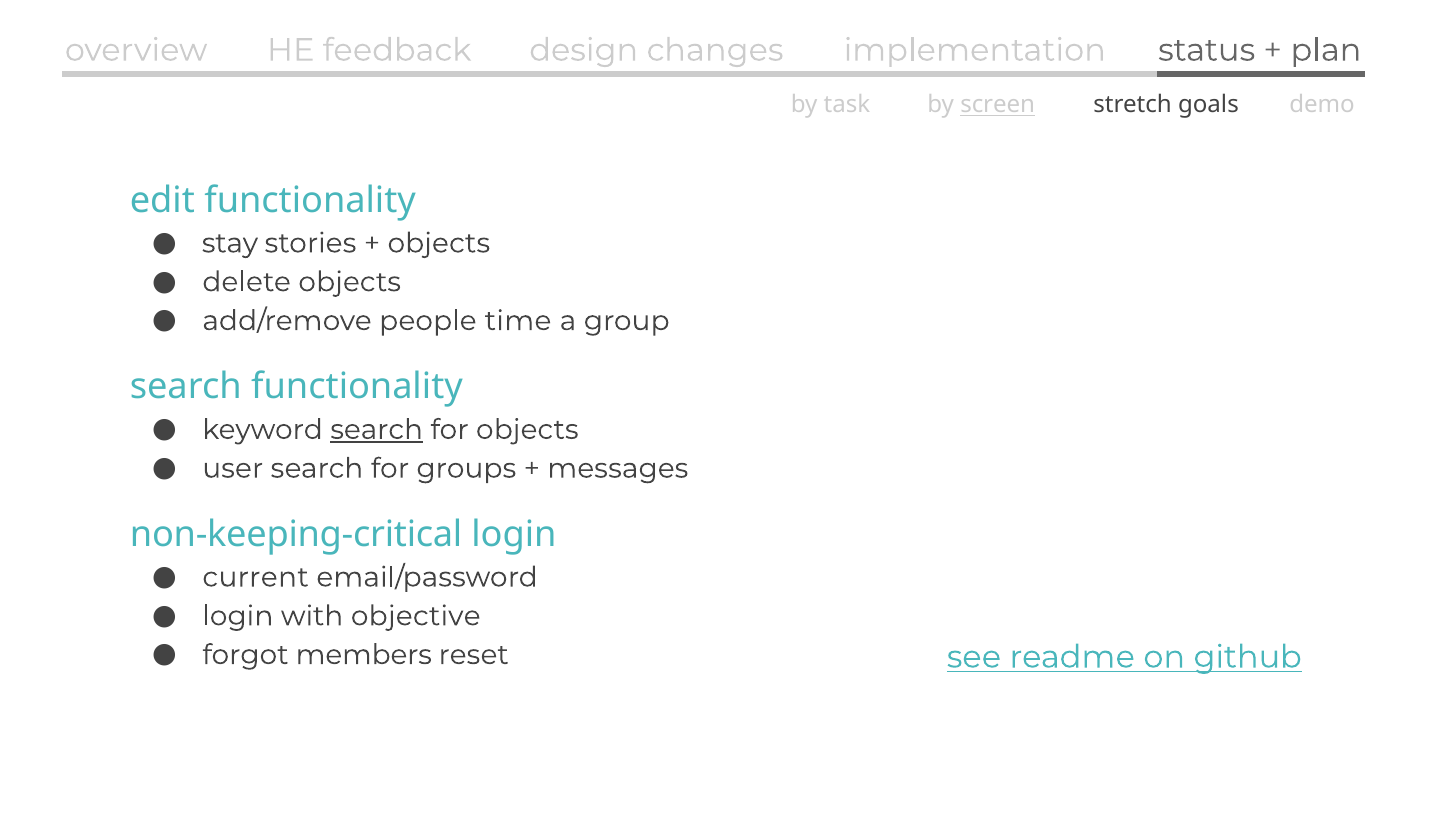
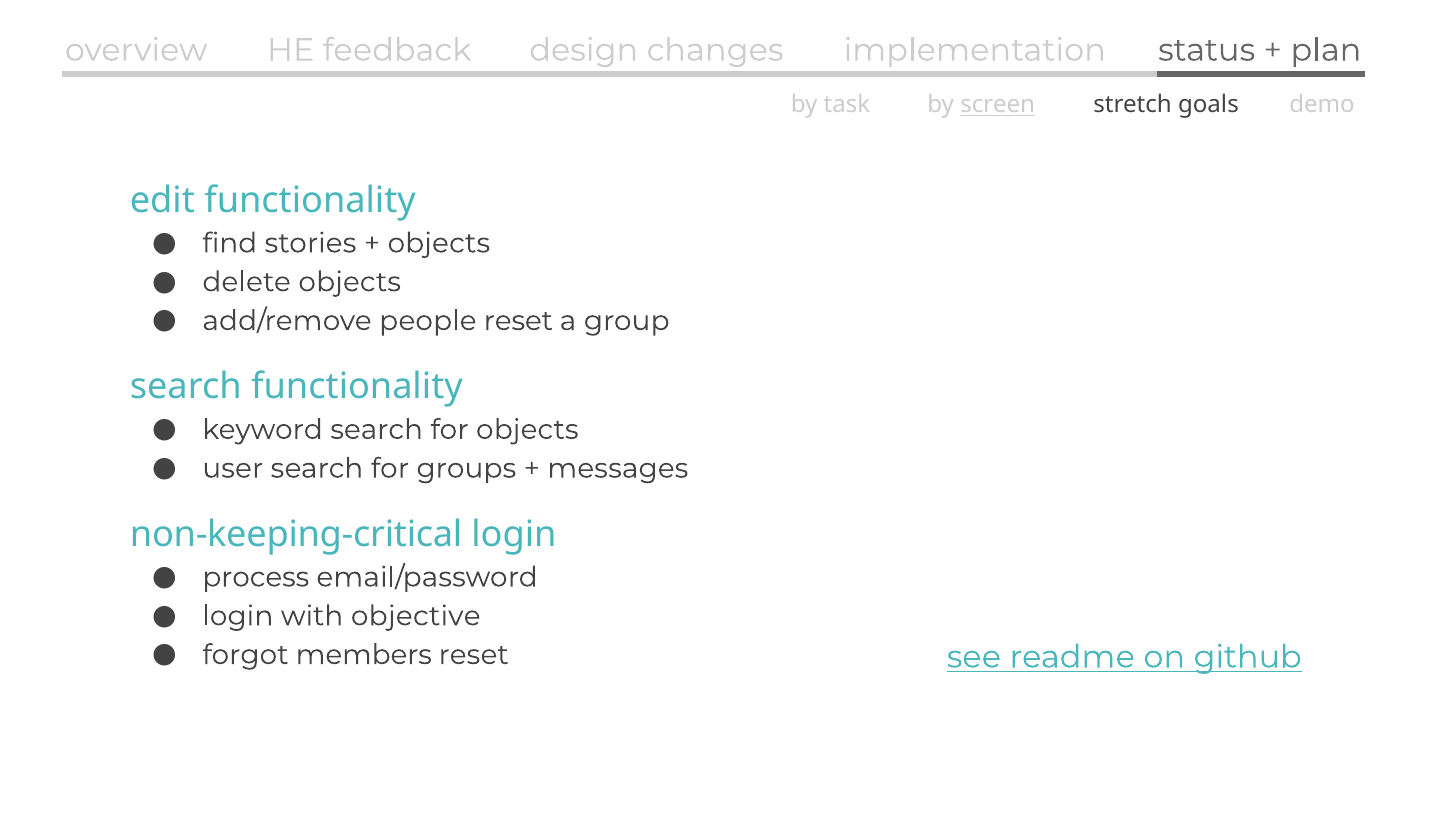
stay: stay -> find
people time: time -> reset
search at (377, 430) underline: present -> none
current: current -> process
